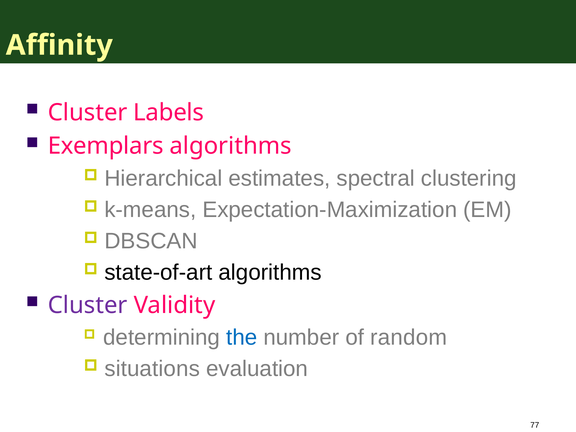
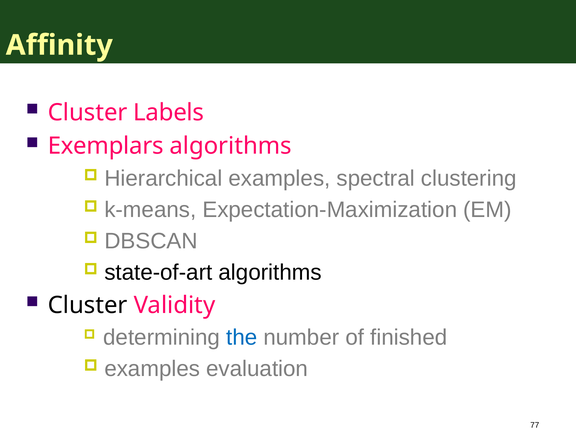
Hierarchical estimates: estimates -> examples
Cluster at (88, 305) colour: purple -> black
random: random -> finished
situations at (152, 369): situations -> examples
